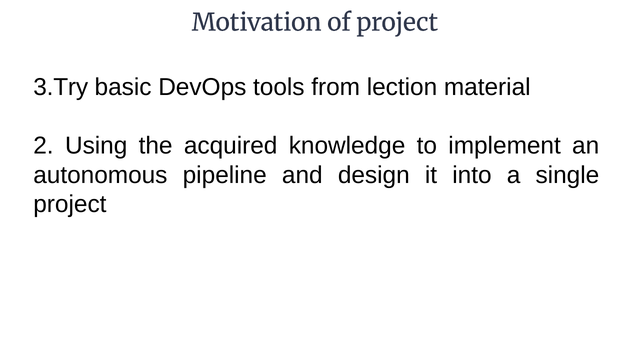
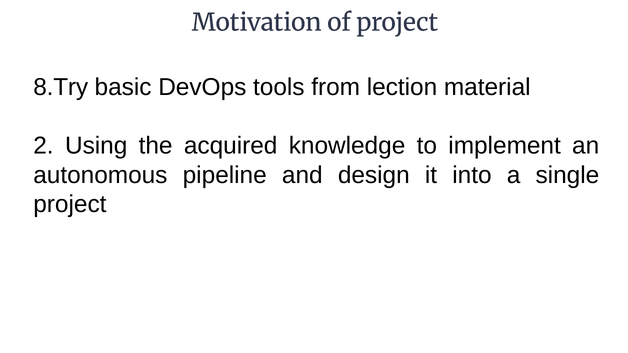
3.Try: 3.Try -> 8.Try
